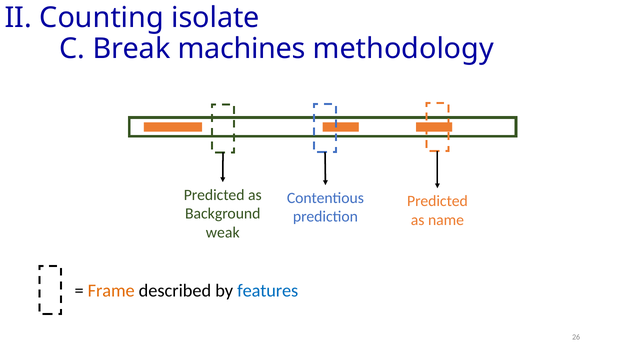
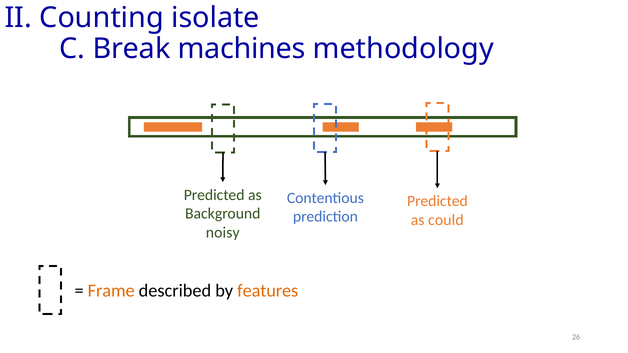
name: name -> could
weak: weak -> noisy
features colour: blue -> orange
